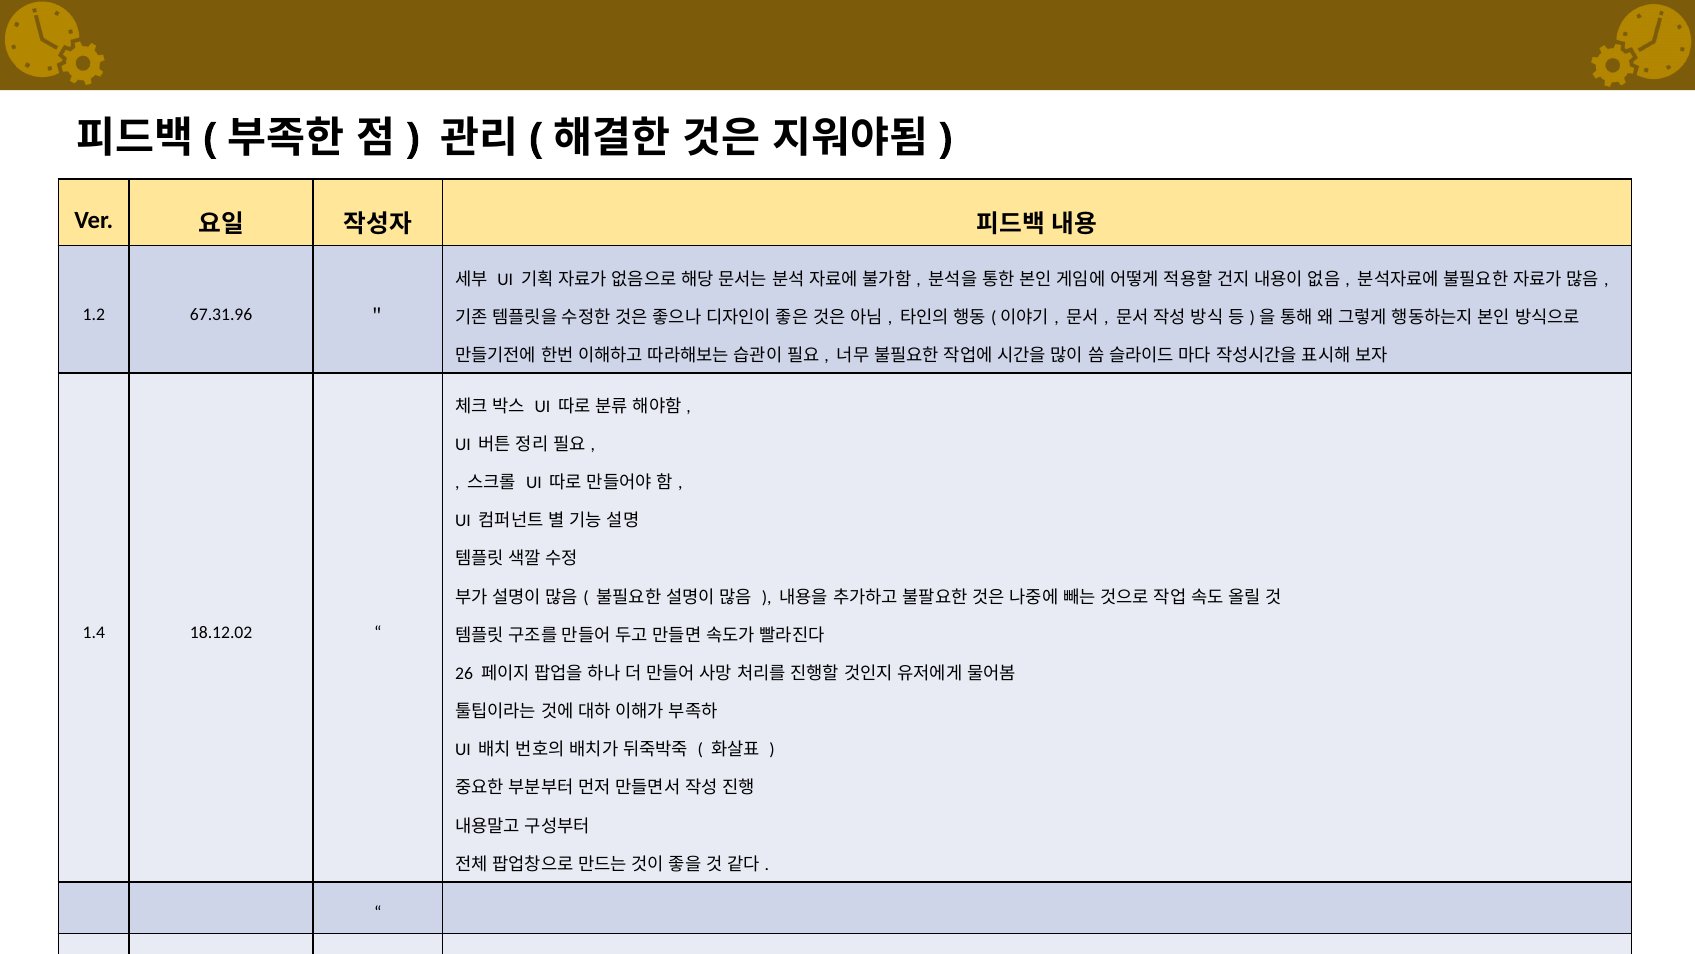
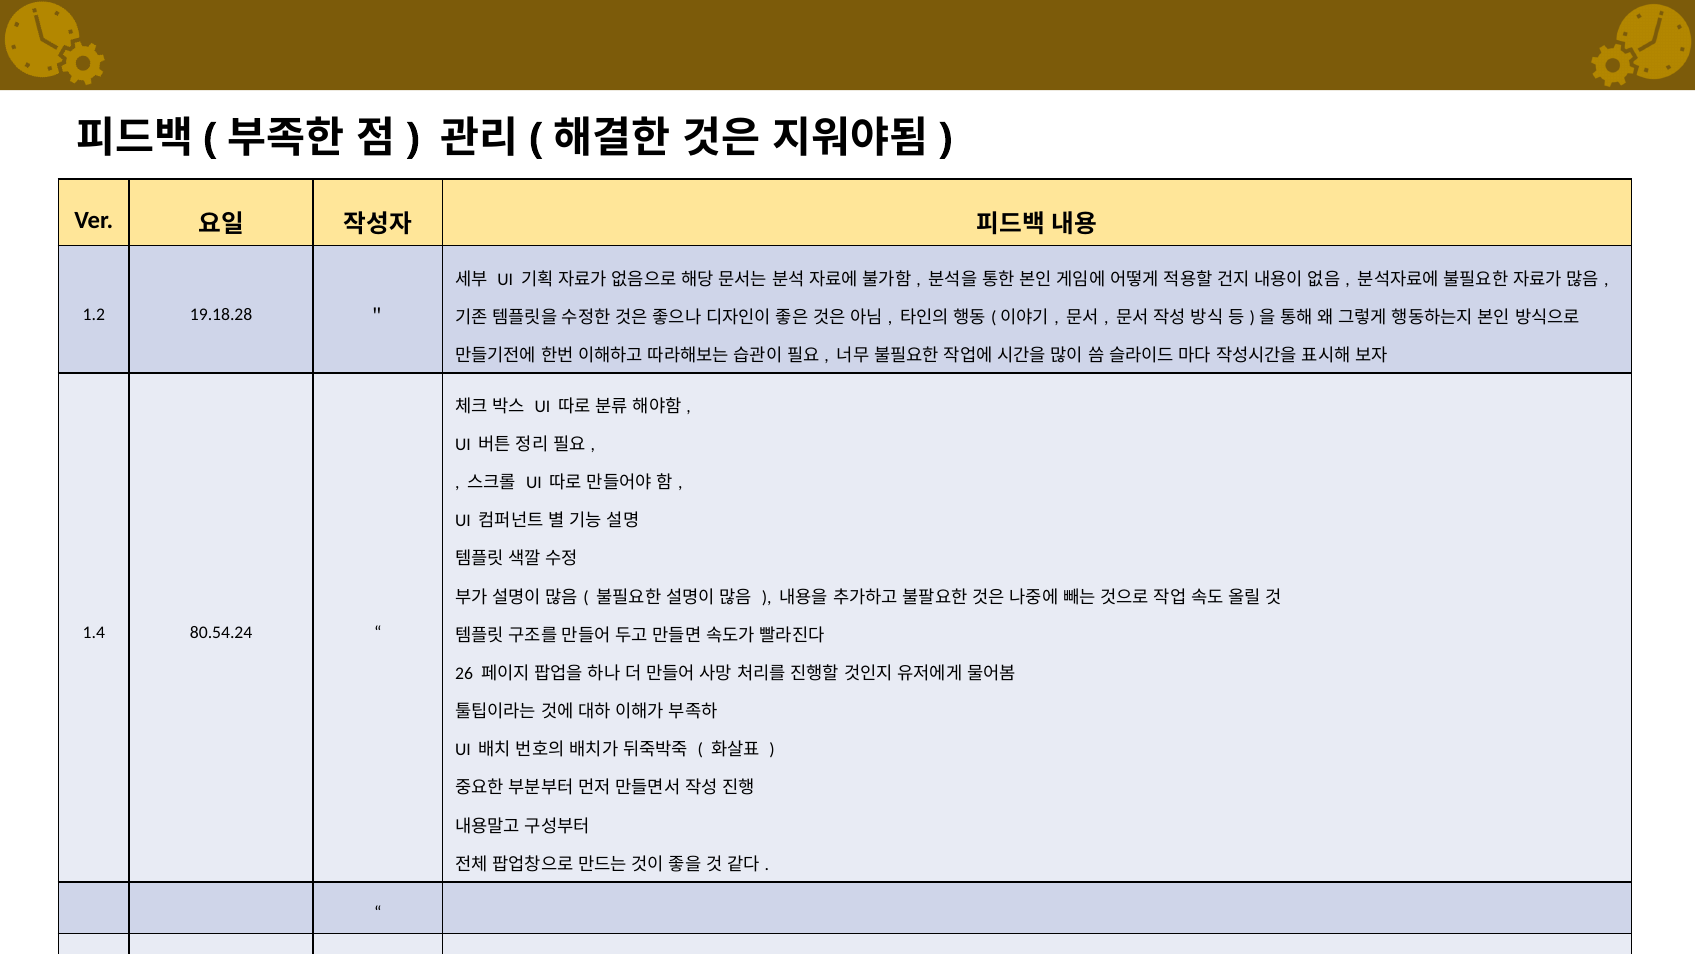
67.31.96: 67.31.96 -> 19.18.28
18.12.02: 18.12.02 -> 80.54.24
